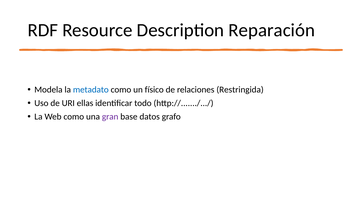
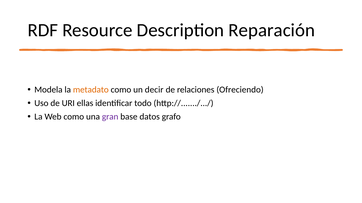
metadato colour: blue -> orange
físico: físico -> decir
Restringida: Restringida -> Ofreciendo
